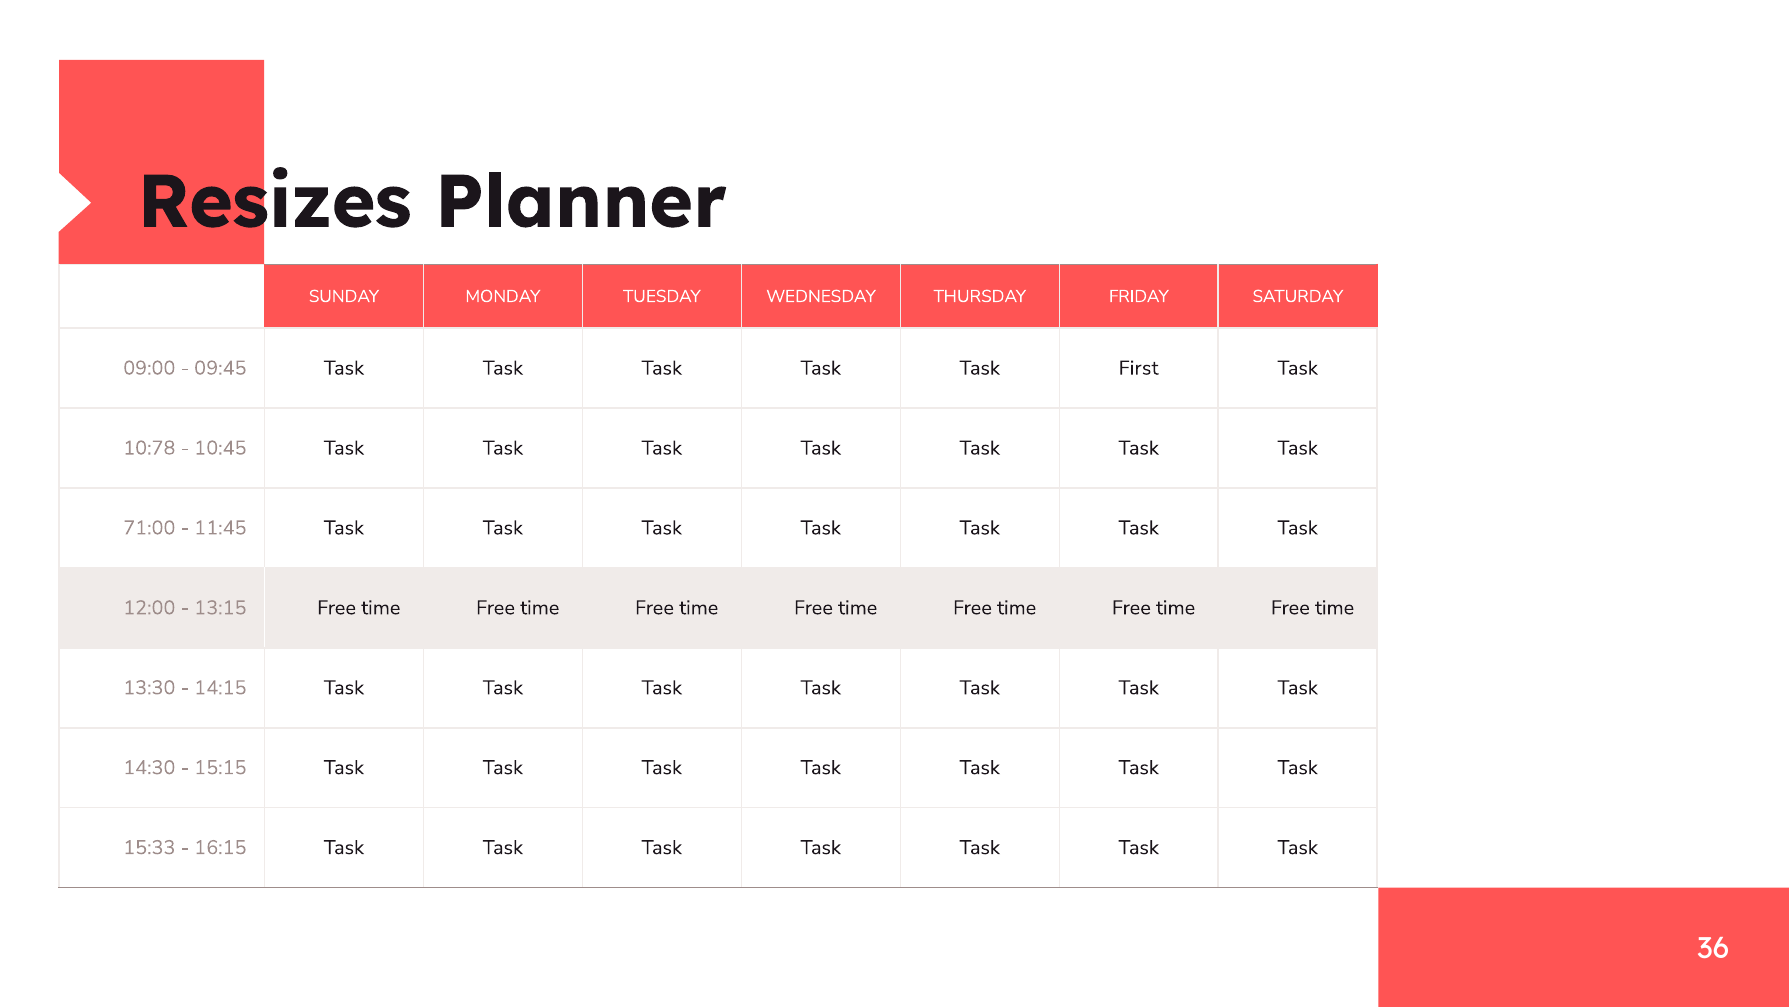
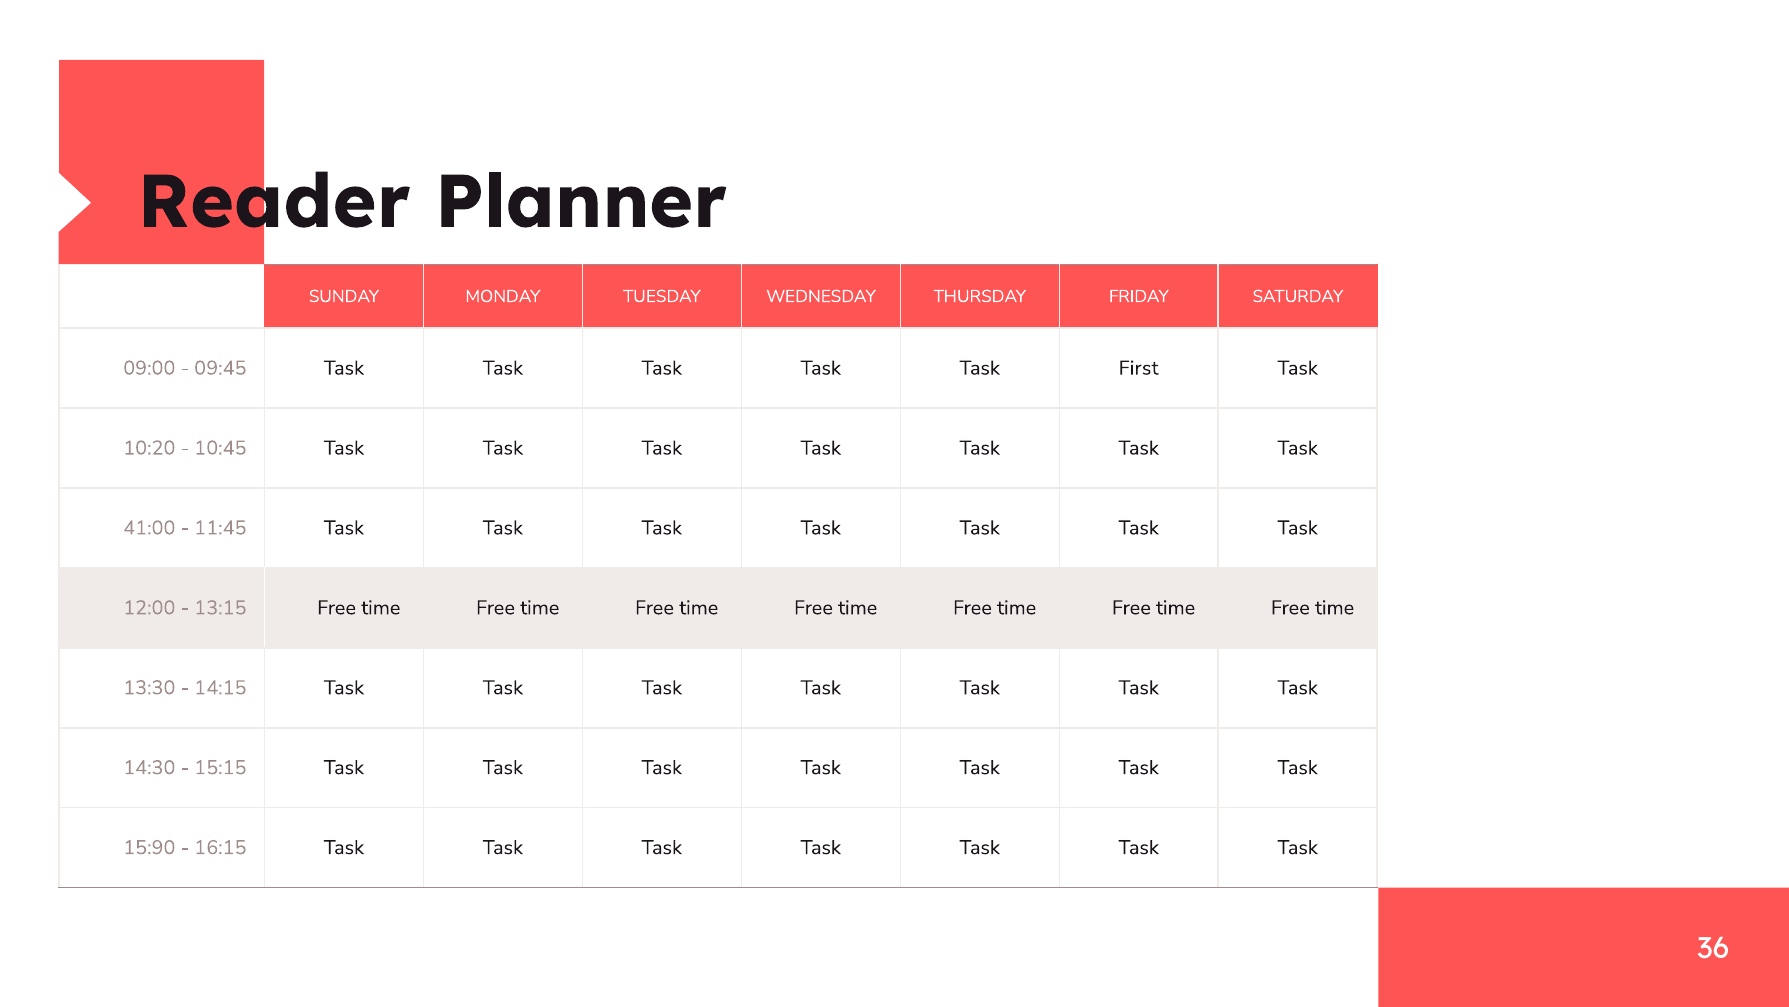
Resizes: Resizes -> Reader
10:78: 10:78 -> 10:20
71:00: 71:00 -> 41:00
15:33: 15:33 -> 15:90
